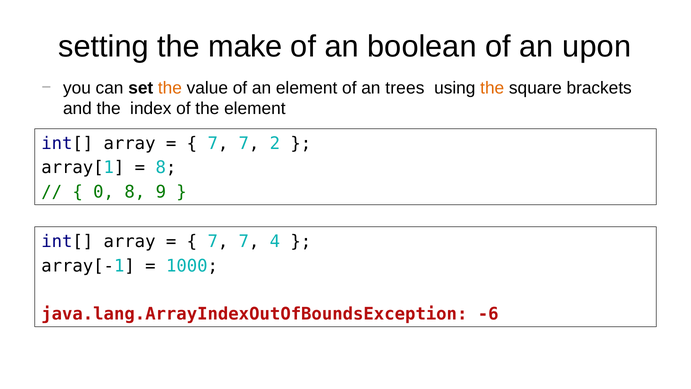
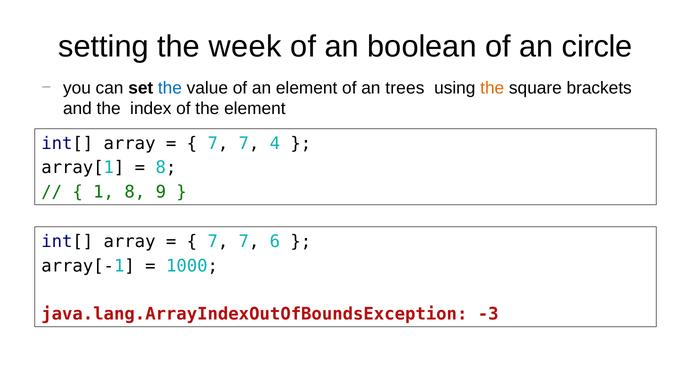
make: make -> week
upon: upon -> circle
the at (170, 88) colour: orange -> blue
2: 2 -> 4
0: 0 -> 1
4: 4 -> 6
-6: -6 -> -3
